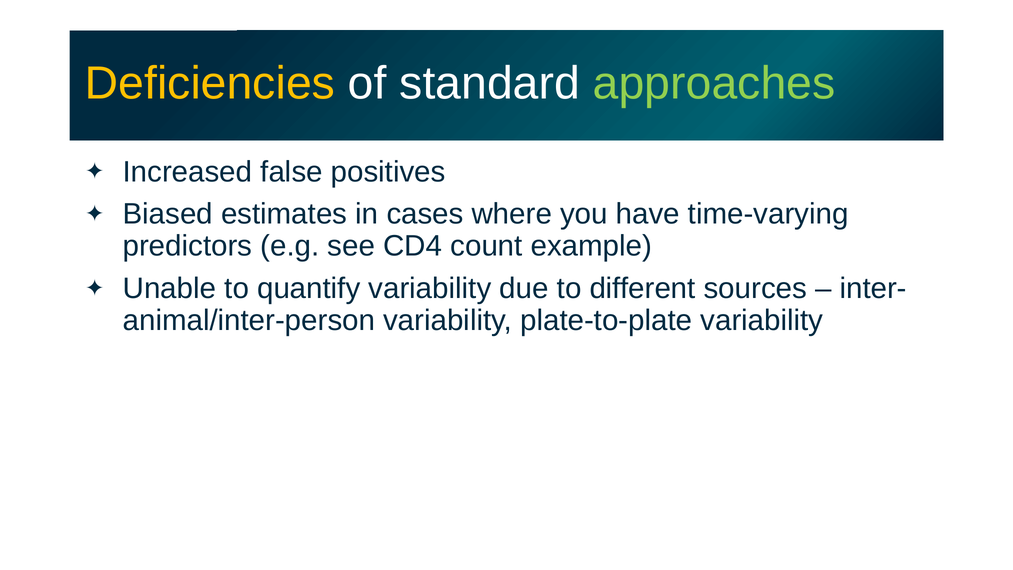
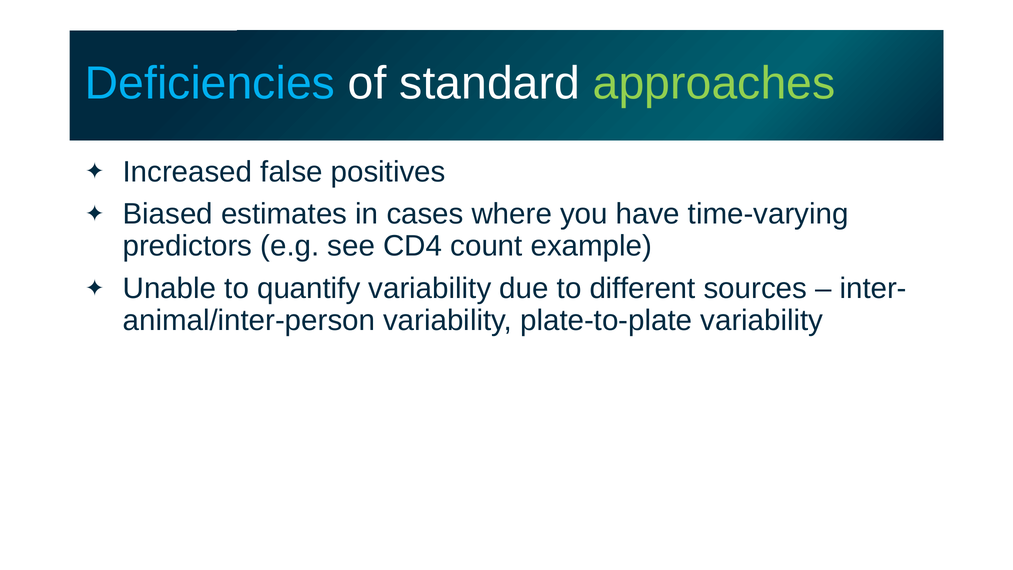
Deficiencies colour: yellow -> light blue
